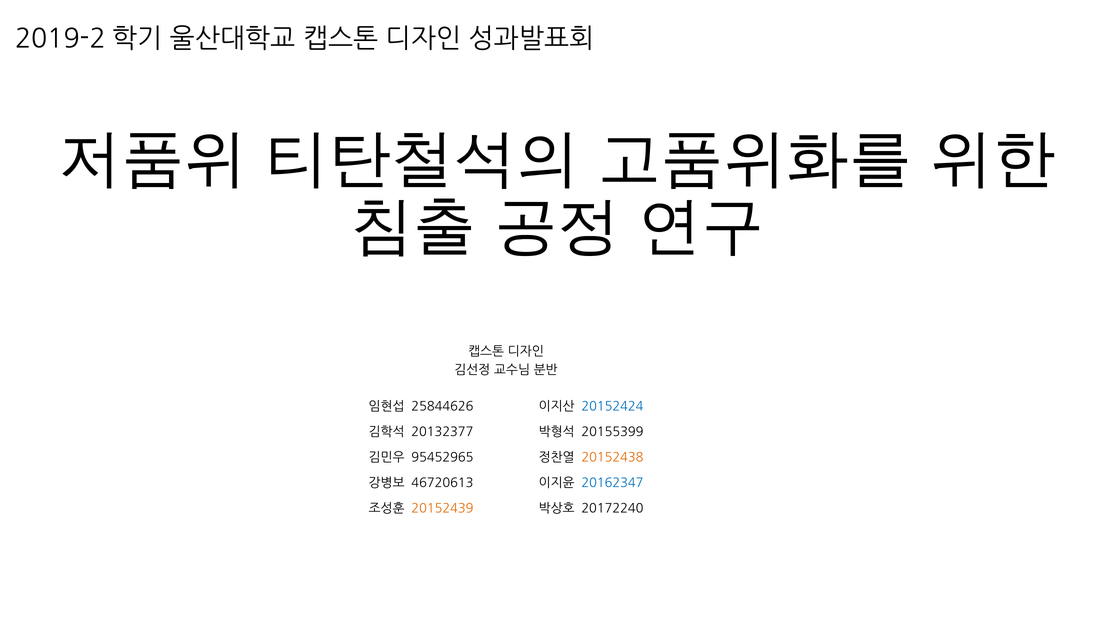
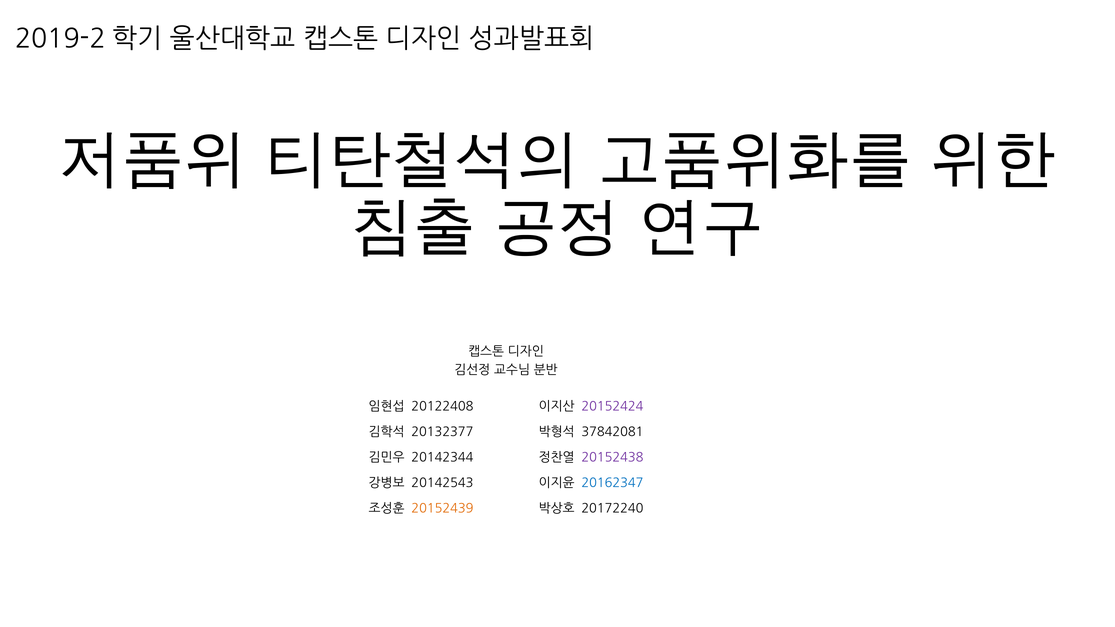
25844626: 25844626 -> 20122408
20152424 colour: blue -> purple
20155399: 20155399 -> 37842081
95452965: 95452965 -> 20142344
20152438 colour: orange -> purple
46720613: 46720613 -> 20142543
